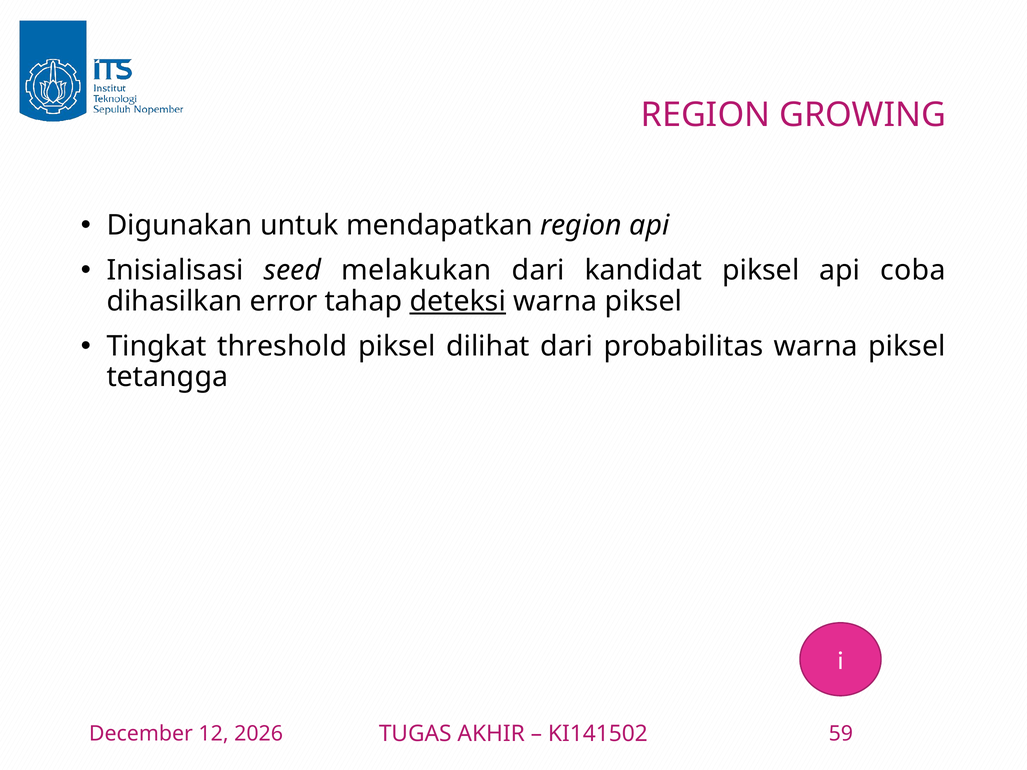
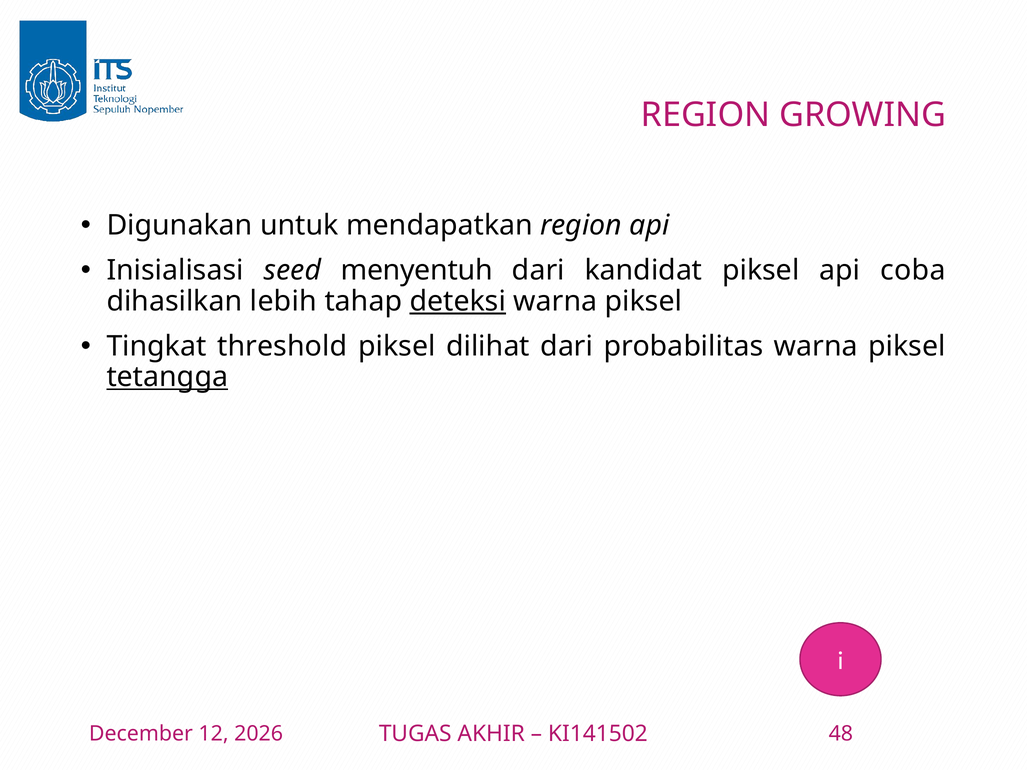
melakukan: melakukan -> menyentuh
error: error -> lebih
tetangga underline: none -> present
59: 59 -> 48
